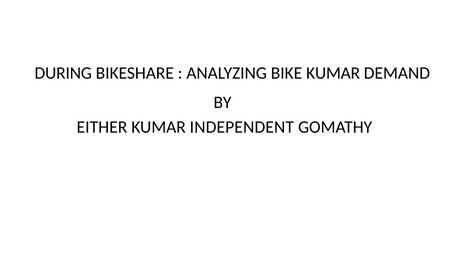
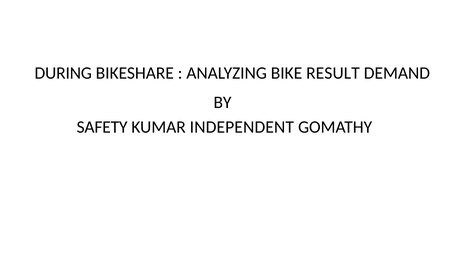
BIKE KUMAR: KUMAR -> RESULT
EITHER: EITHER -> SAFETY
